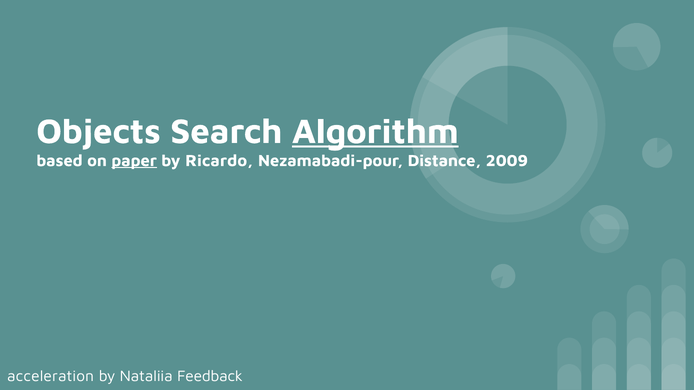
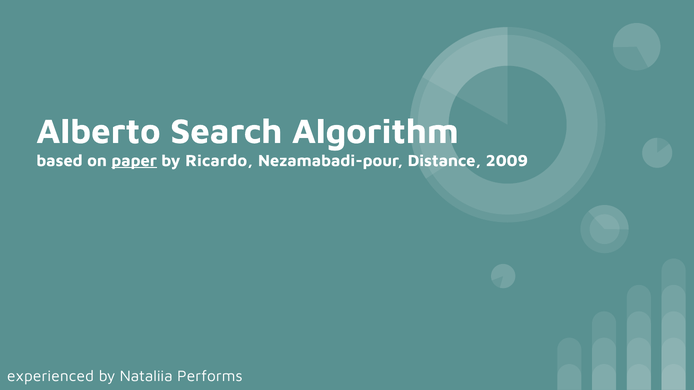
Objects: Objects -> Alberto
Algorithm underline: present -> none
acceleration: acceleration -> experienced
Feedback: Feedback -> Performs
